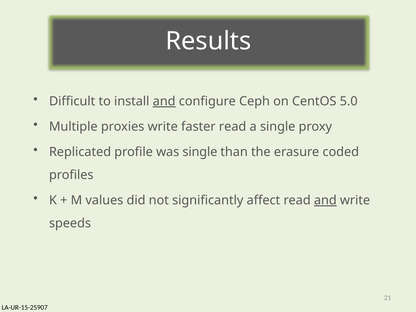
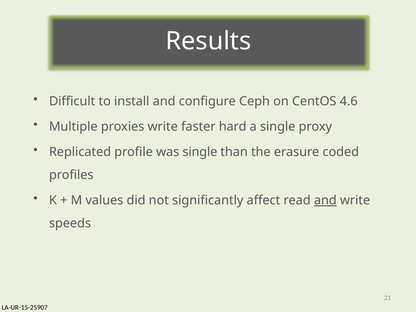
and at (164, 101) underline: present -> none
5.0: 5.0 -> 4.6
faster read: read -> hard
